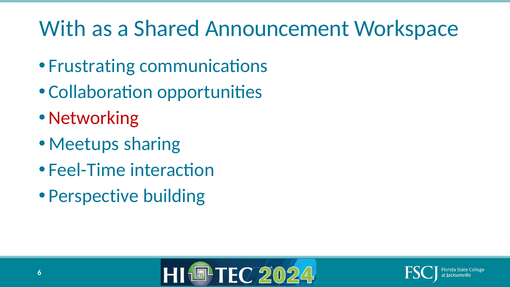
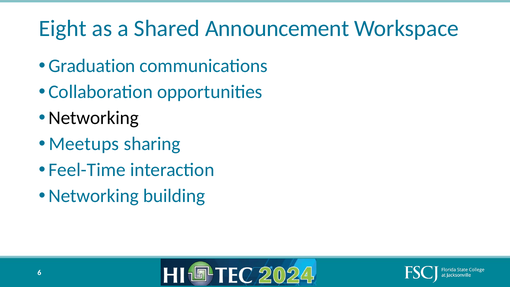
With: With -> Eight
Frustrating: Frustrating -> Graduation
Networking at (94, 118) colour: red -> black
Perspective at (94, 196): Perspective -> Networking
